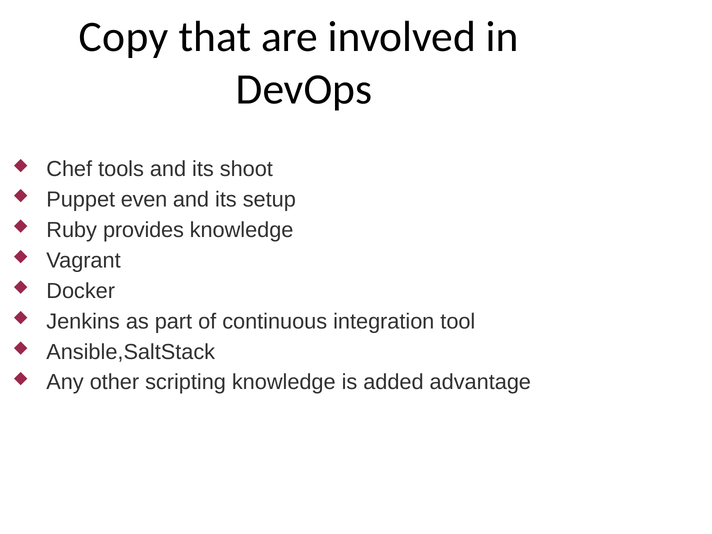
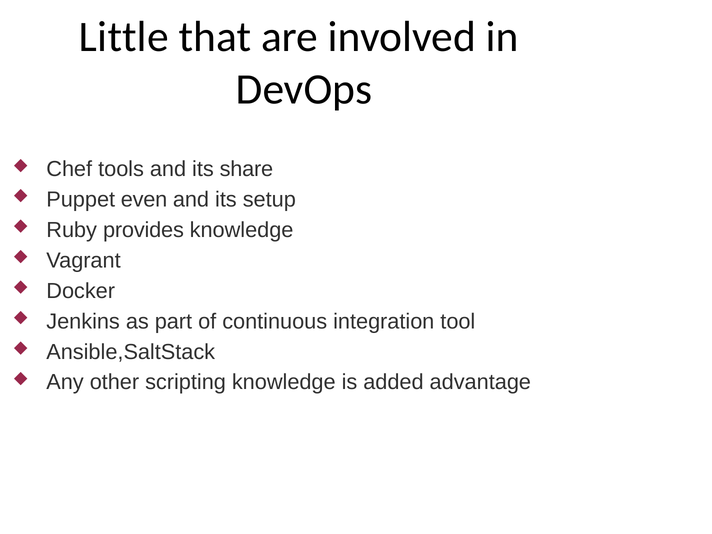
Copy: Copy -> Little
shoot: shoot -> share
